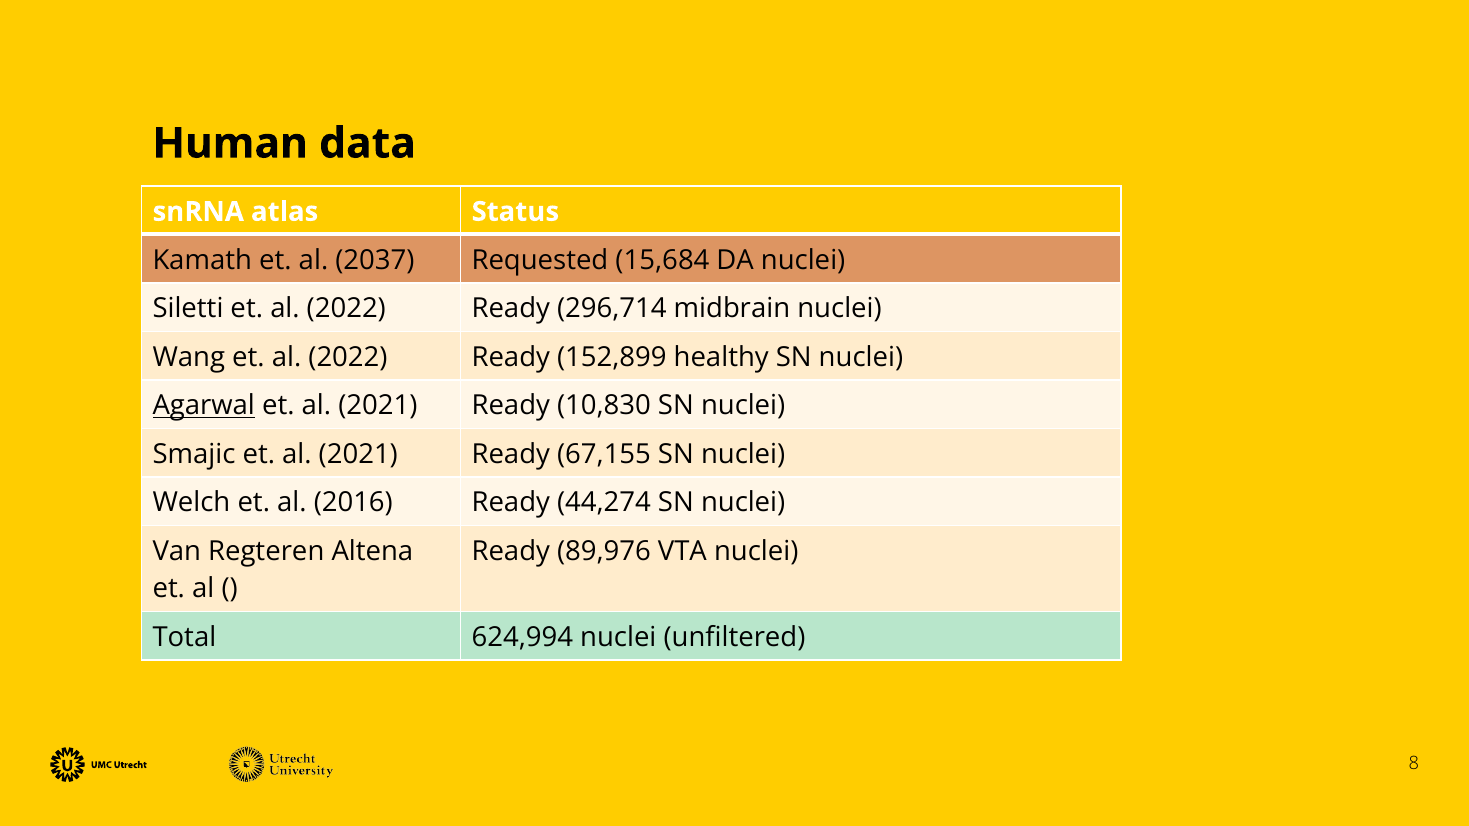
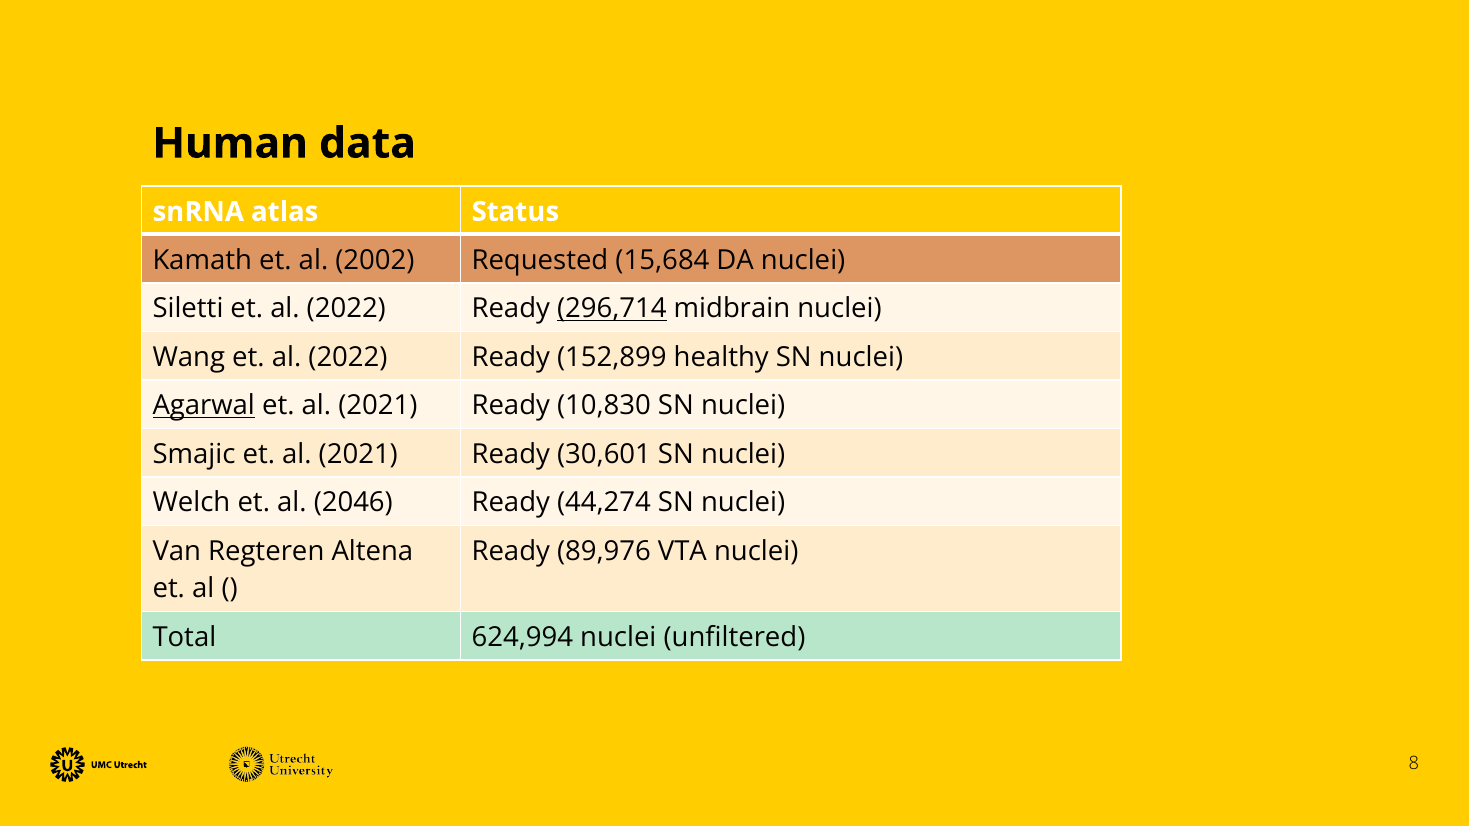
2037: 2037 -> 2002
296,714 underline: none -> present
67,155: 67,155 -> 30,601
2016: 2016 -> 2046
